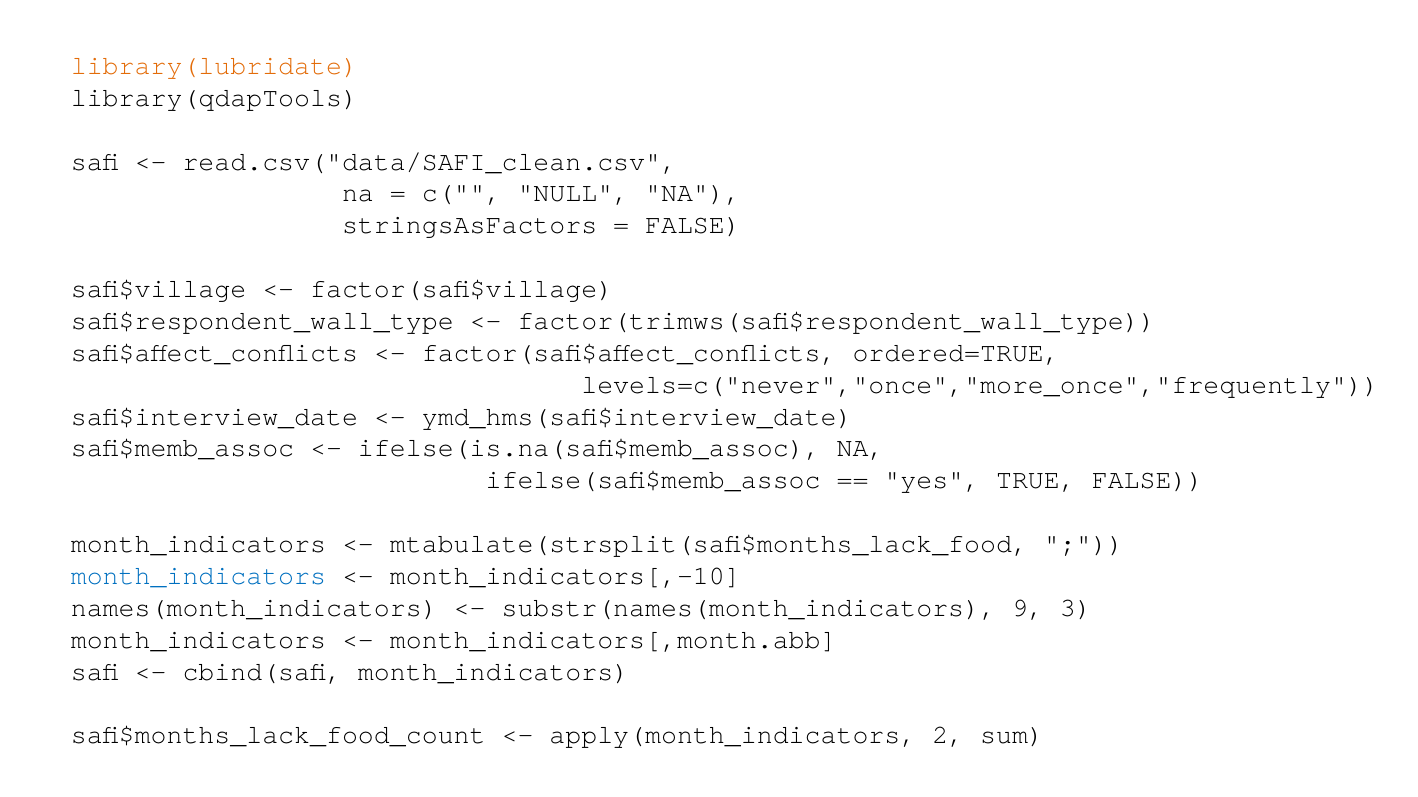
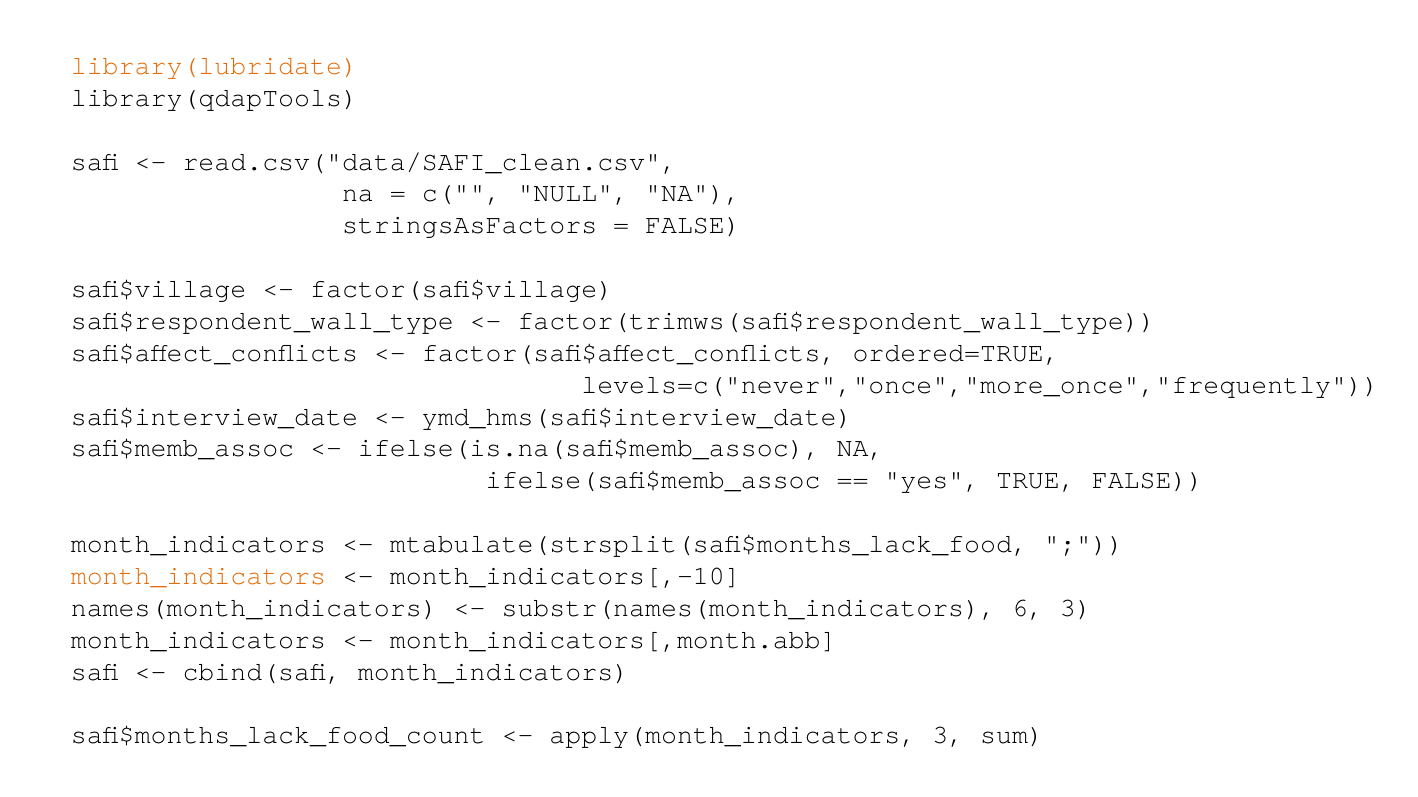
month_indicators at (198, 576) colour: blue -> orange
9: 9 -> 6
apply(month_indicators 2: 2 -> 3
